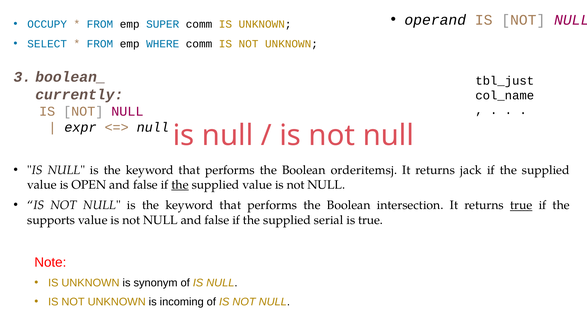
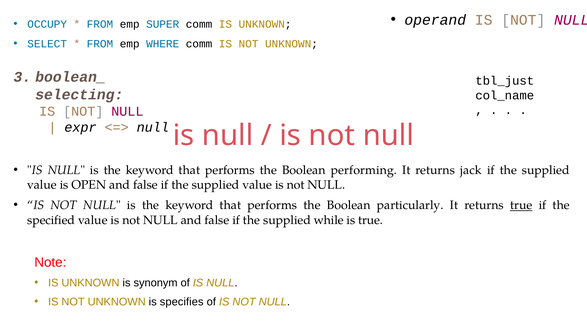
currently: currently -> selecting
orderitemsj: orderitemsj -> performing
the at (180, 185) underline: present -> none
intersection: intersection -> particularly
supports: supports -> specified
serial: serial -> while
incoming: incoming -> specifies
